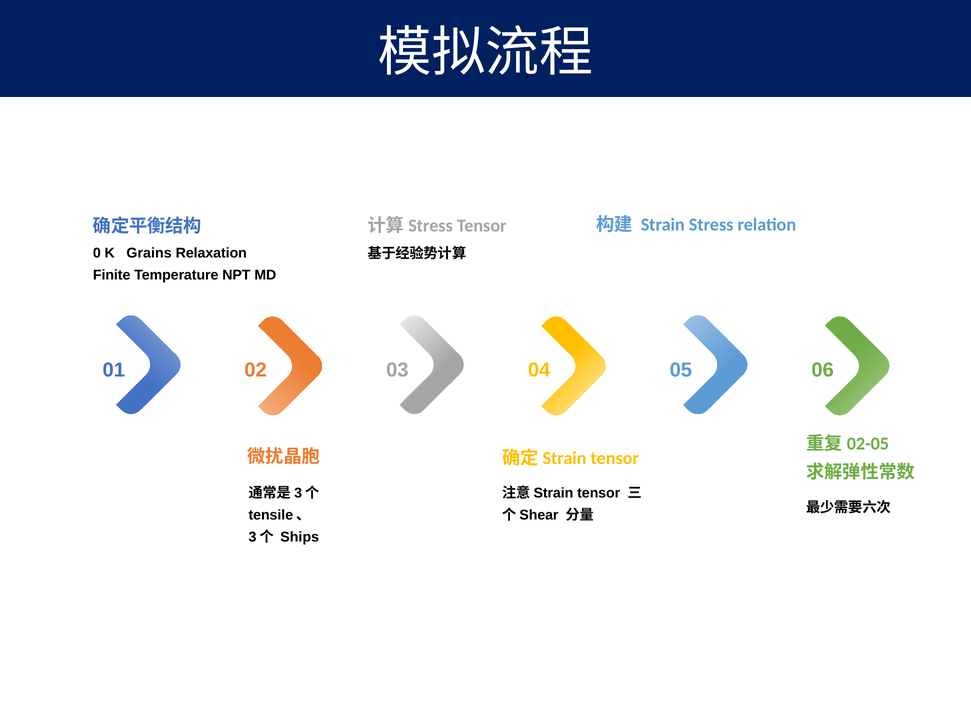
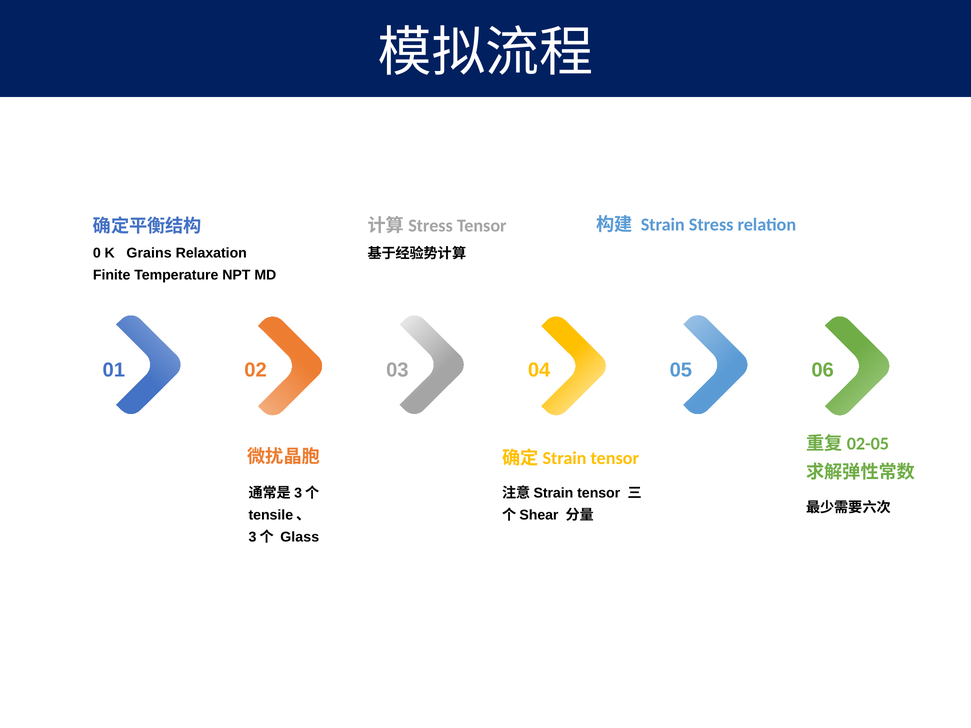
Ships: Ships -> Glass
